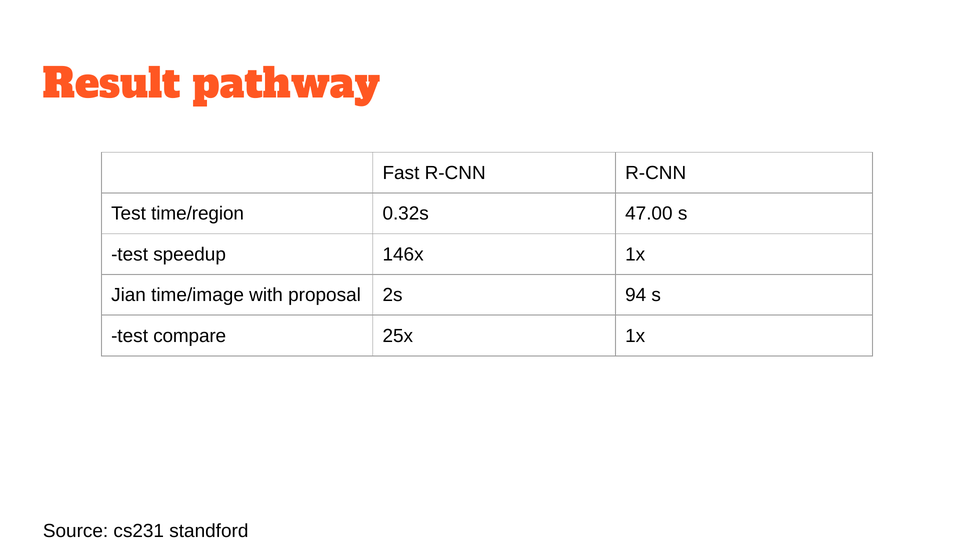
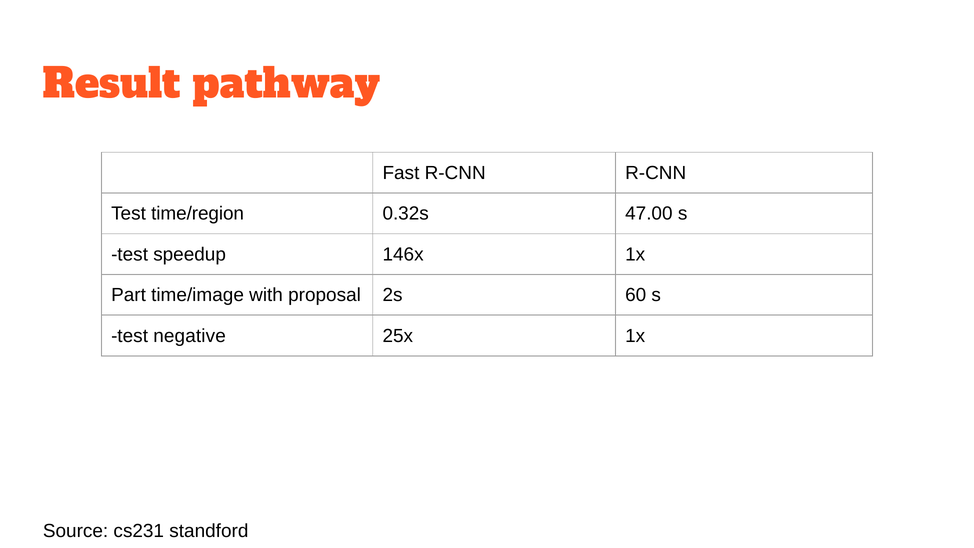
Jian: Jian -> Part
94: 94 -> 60
compare: compare -> negative
